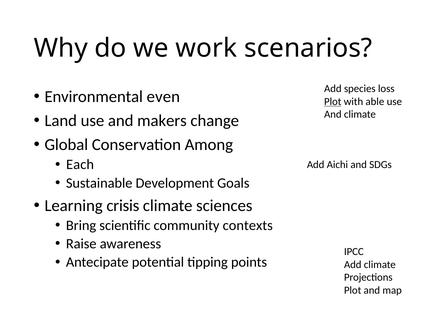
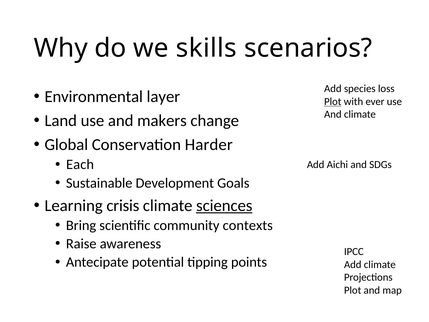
work: work -> skills
even: even -> layer
able: able -> ever
Among: Among -> Harder
sciences underline: none -> present
